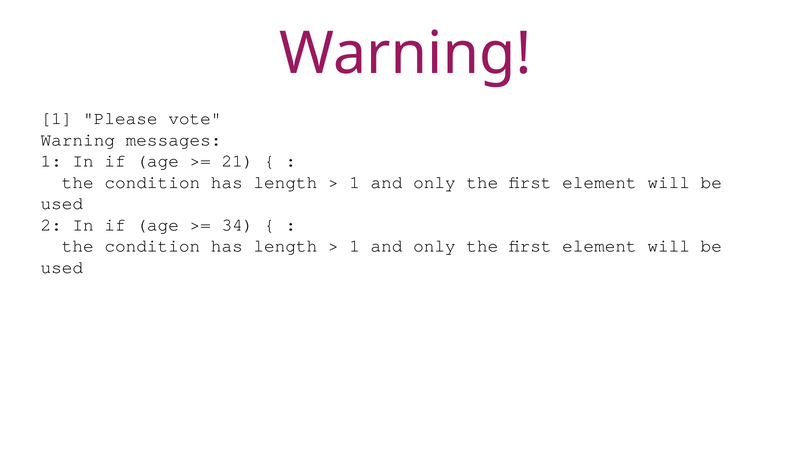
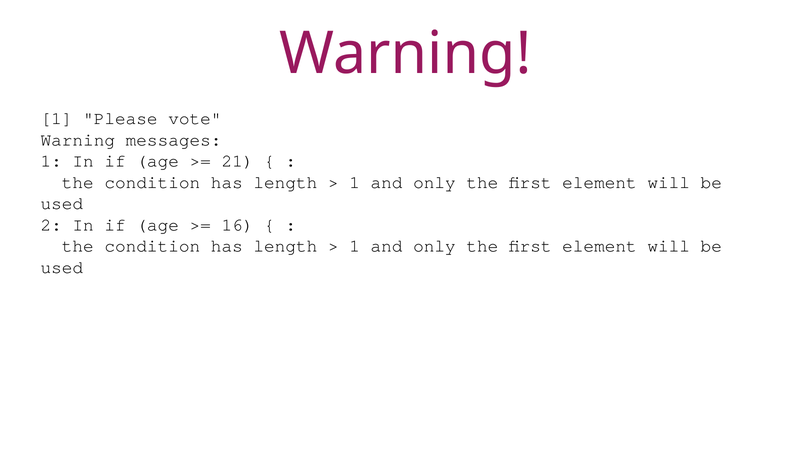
34: 34 -> 16
